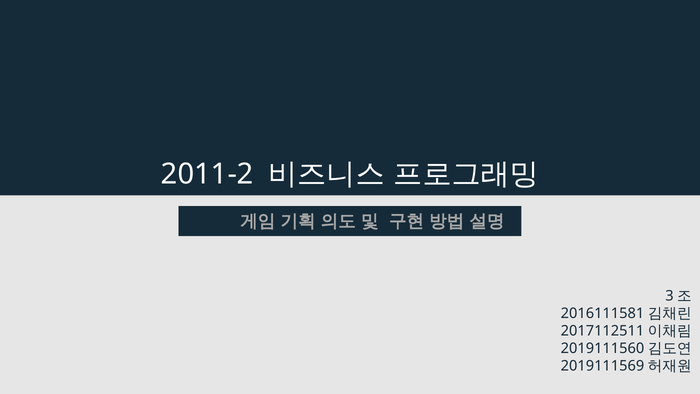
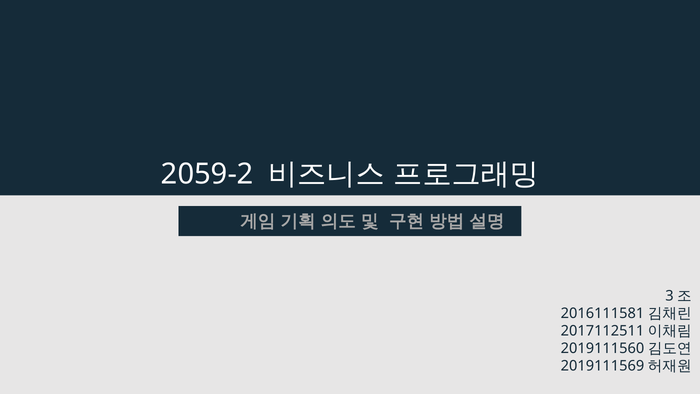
2011-2: 2011-2 -> 2059-2
